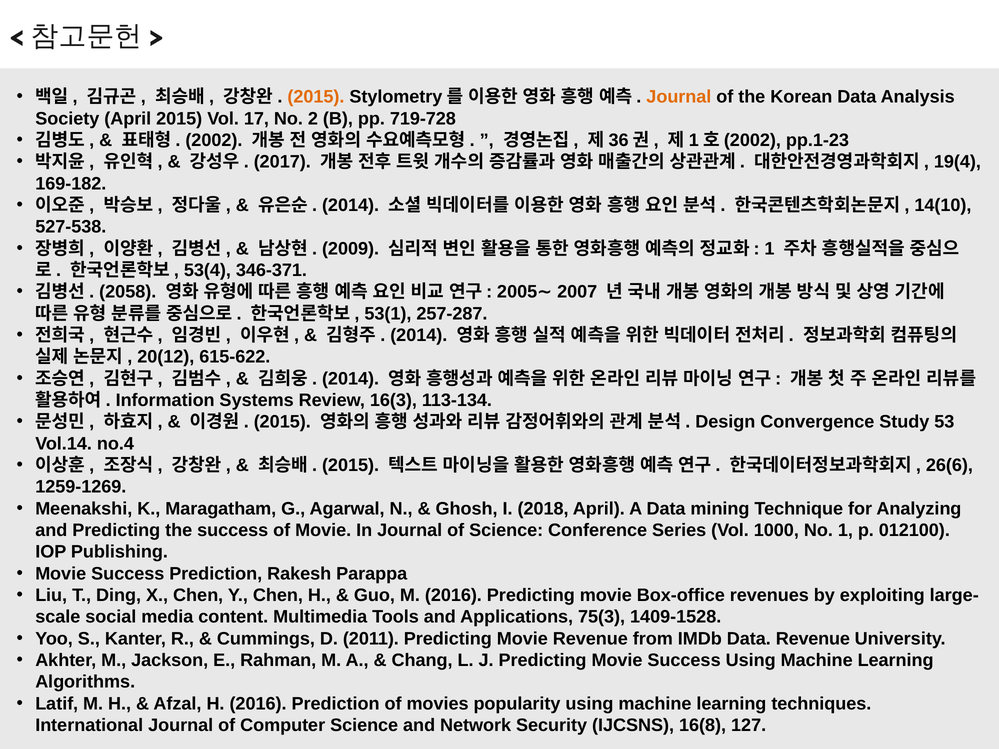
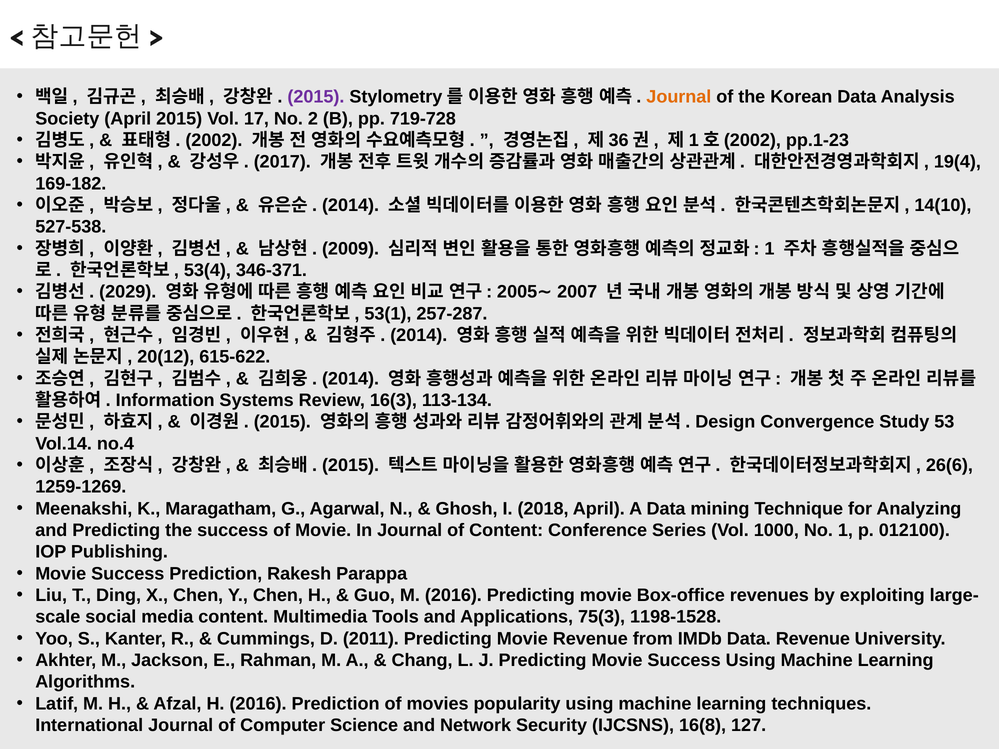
2015 at (316, 97) colour: orange -> purple
2058: 2058 -> 2029
of Science: Science -> Content
1409-1528: 1409-1528 -> 1198-1528
